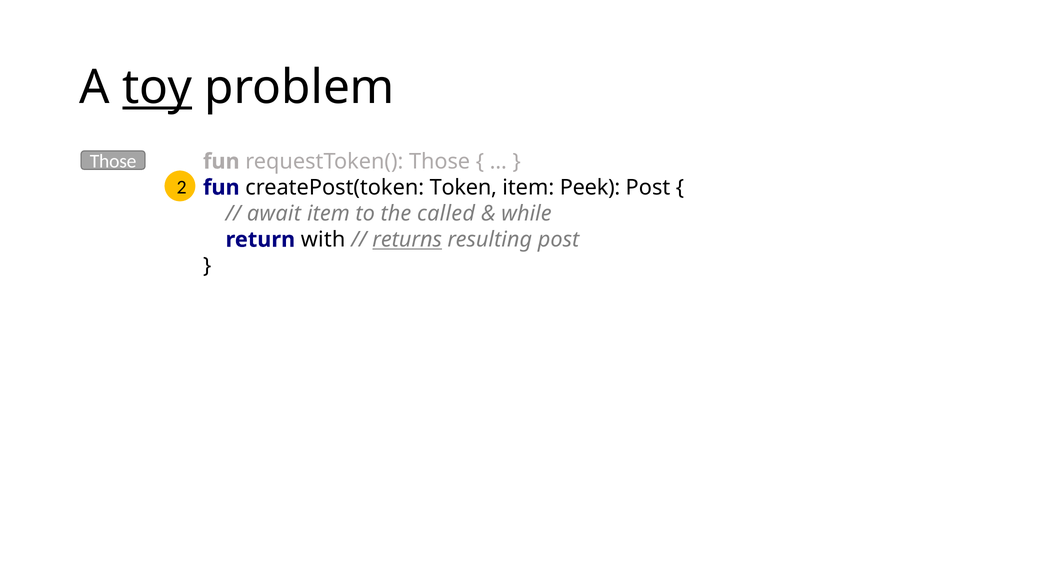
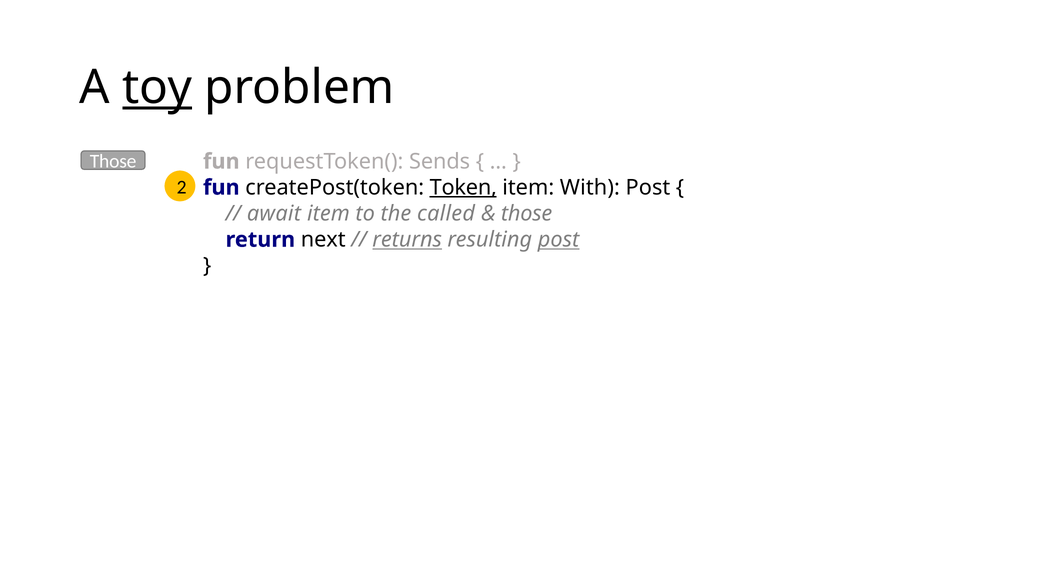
requestToken( Those: Those -> Sends
Token underline: none -> present
Peek: Peek -> With
while at (527, 214): while -> those
with: with -> next
post at (559, 240) underline: none -> present
